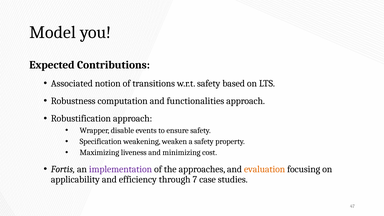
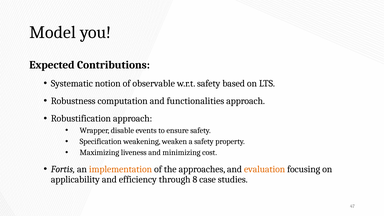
Associated: Associated -> Systematic
transitions: transitions -> observable
implementation colour: purple -> orange
7: 7 -> 8
